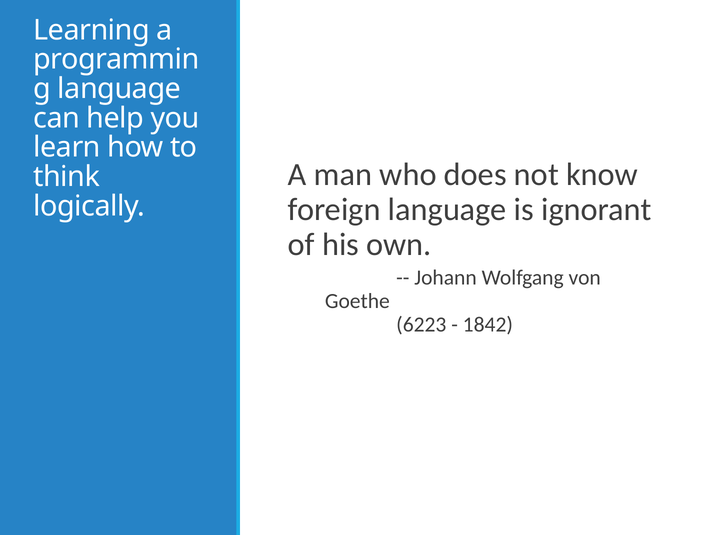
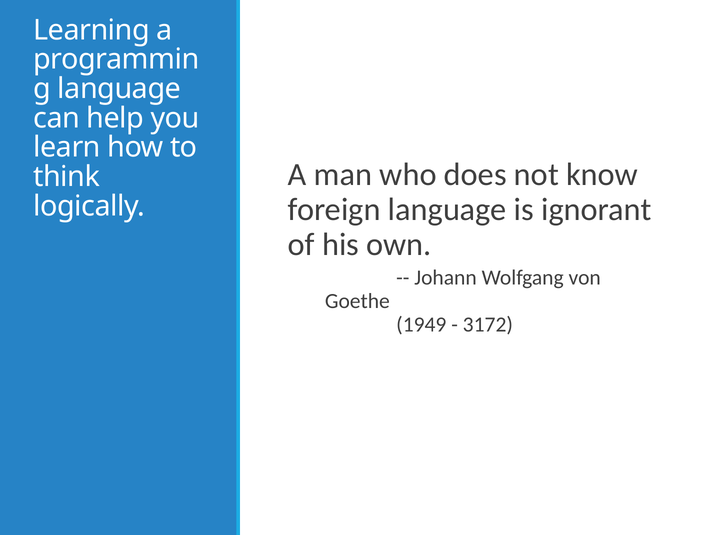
6223: 6223 -> 1949
1842: 1842 -> 3172
